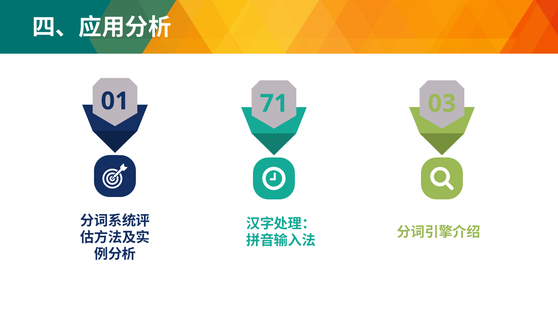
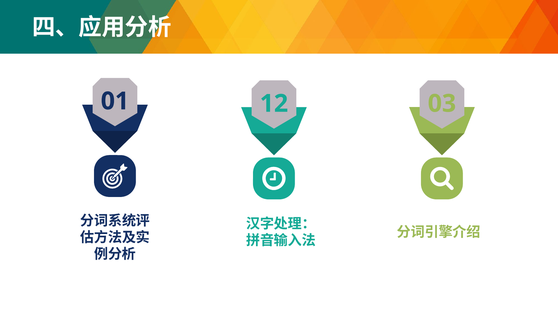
71: 71 -> 12
